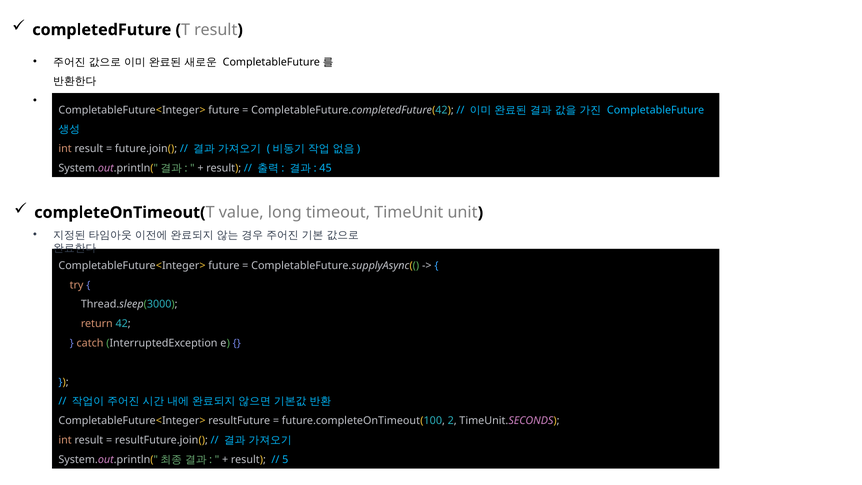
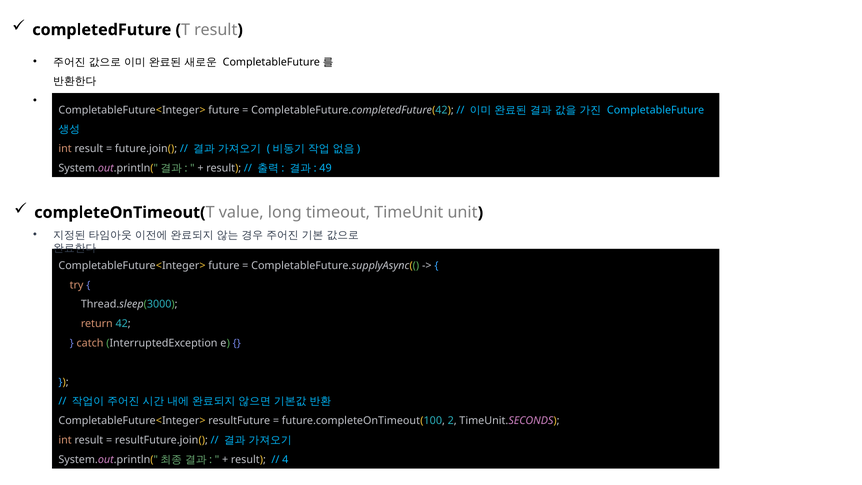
45: 45 -> 49
5: 5 -> 4
